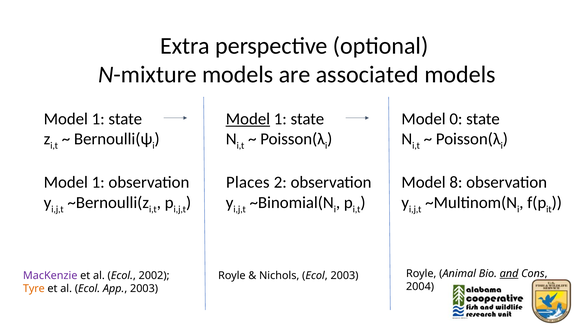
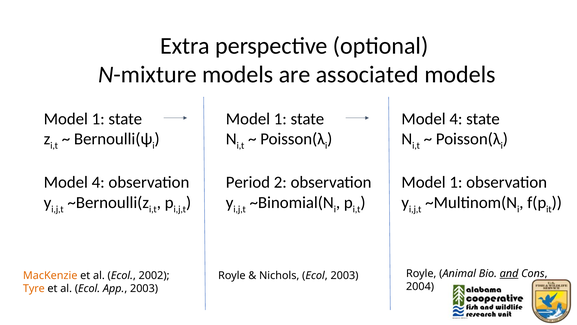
Model at (248, 119) underline: present -> none
0 at (456, 119): 0 -> 4
1 at (98, 182): 1 -> 4
Places: Places -> Period
8 at (456, 182): 8 -> 1
MacKenzie colour: purple -> orange
